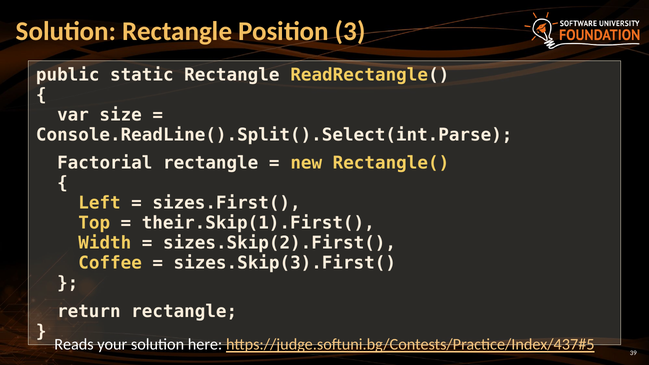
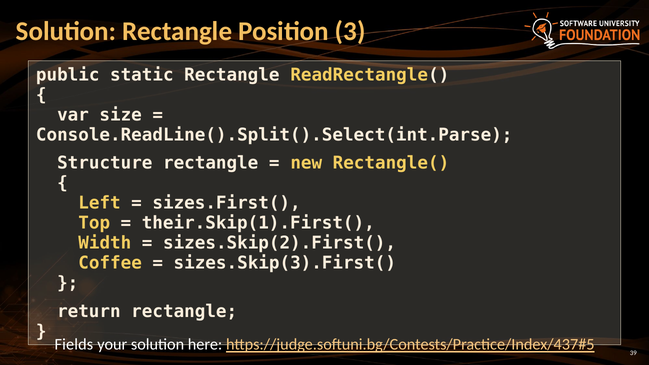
Factorial: Factorial -> Structure
Reads: Reads -> Fields
